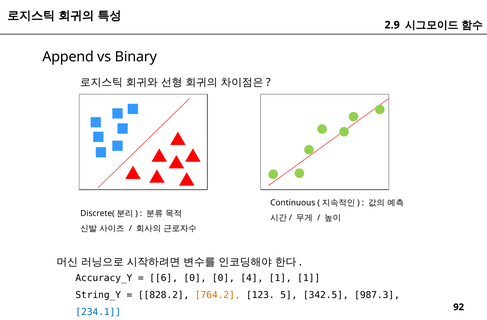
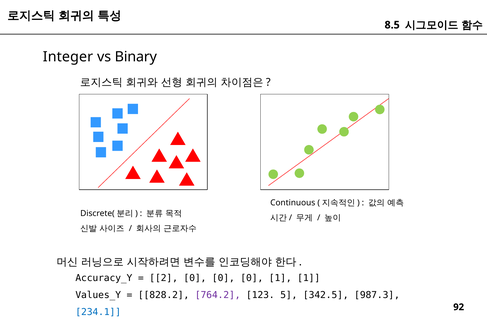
2.9: 2.9 -> 8.5
Append: Append -> Integer
6: 6 -> 2
0 0 4: 4 -> 0
String_Y: String_Y -> Values_Y
764.2 colour: orange -> purple
